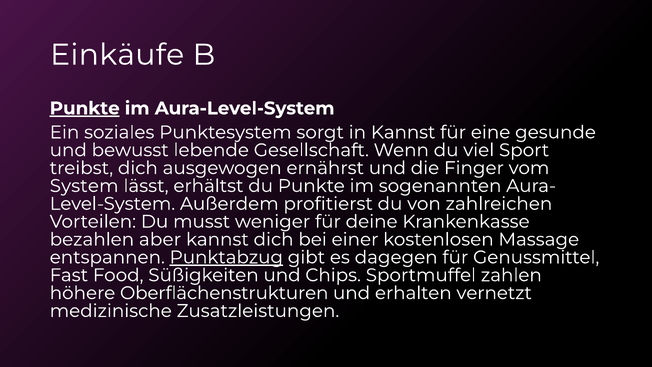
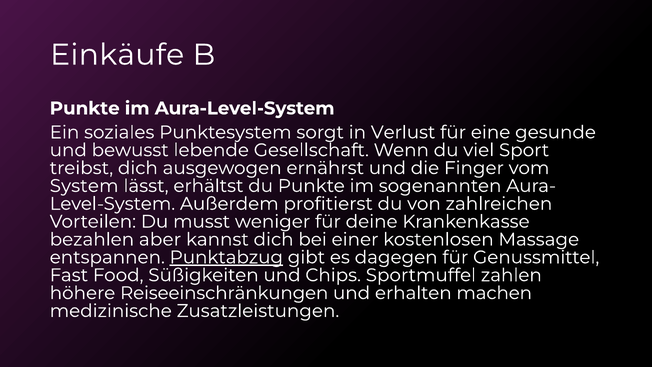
Punkte at (85, 108) underline: present -> none
in Kannst: Kannst -> Verlust
Oberflächenstrukturen: Oberflächenstrukturen -> Reiseeinschränkungen
vernetzt: vernetzt -> machen
